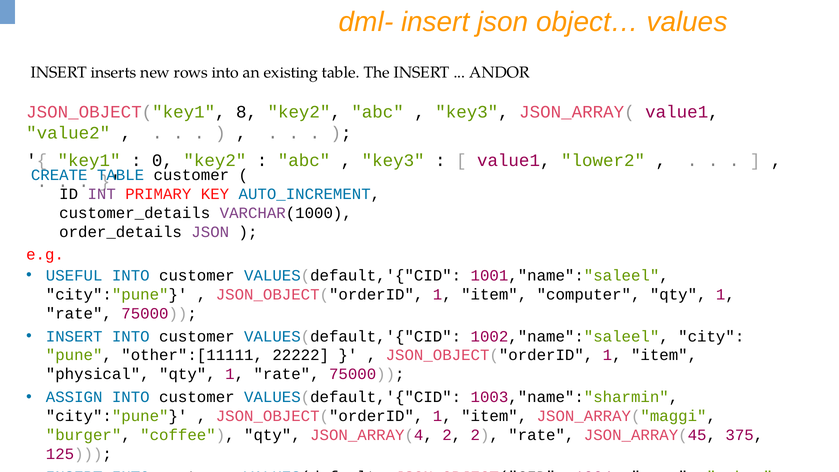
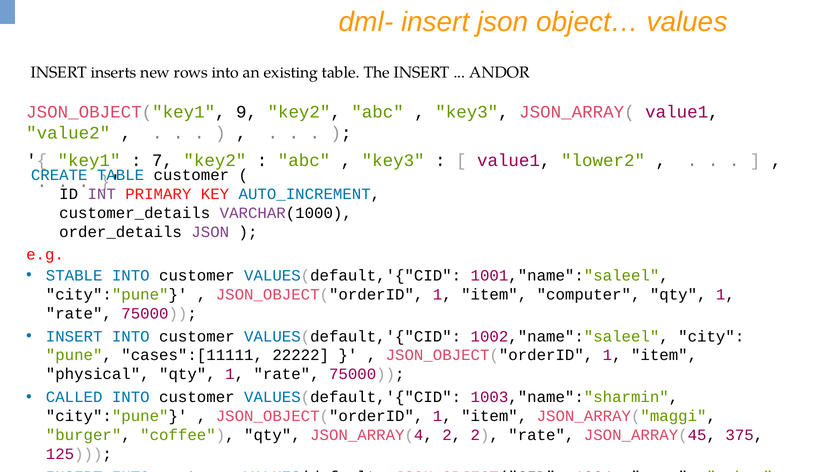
8: 8 -> 9
0: 0 -> 7
USEFUL: USEFUL -> STABLE
other":[11111: other":[11111 -> cases":[11111
ASSIGN: ASSIGN -> CALLED
